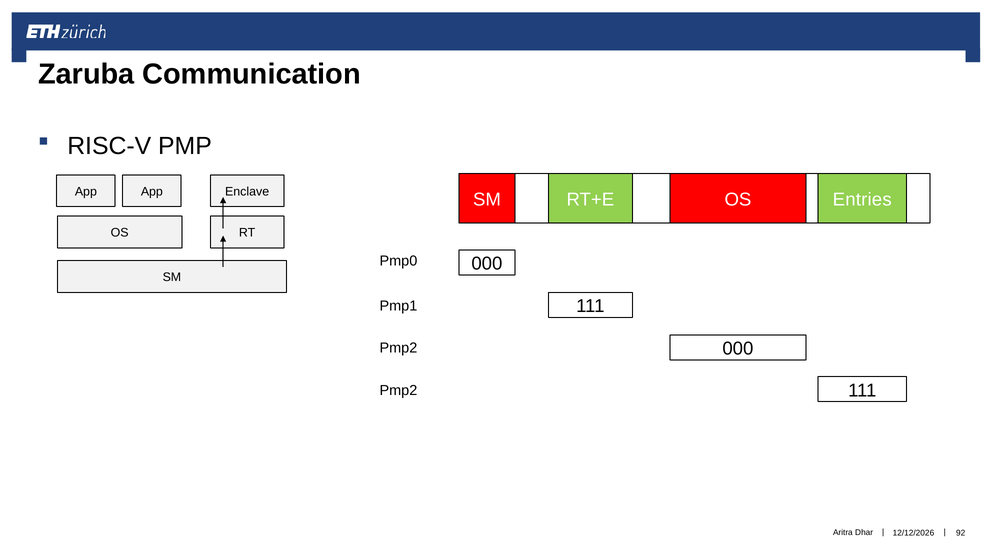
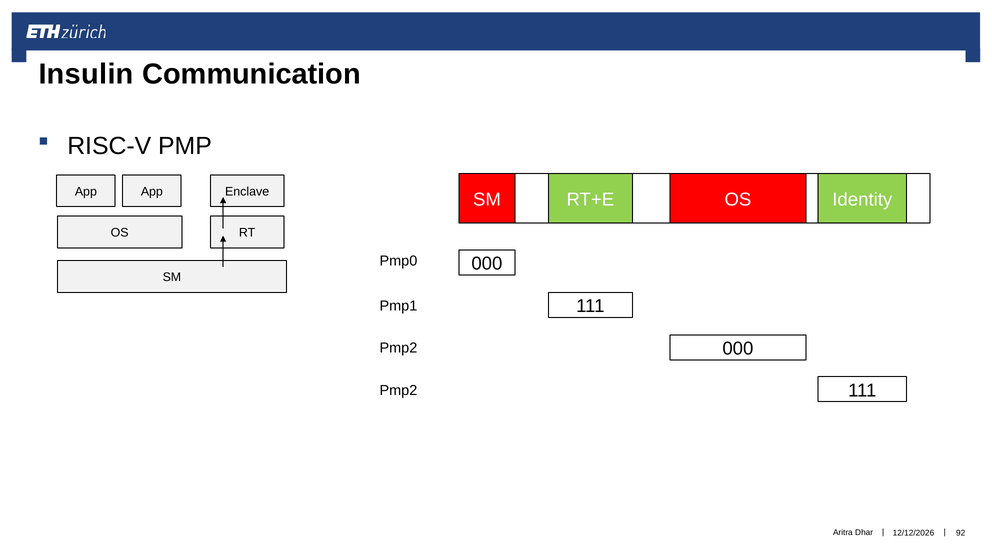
Zaruba: Zaruba -> Insulin
Entries: Entries -> Identity
